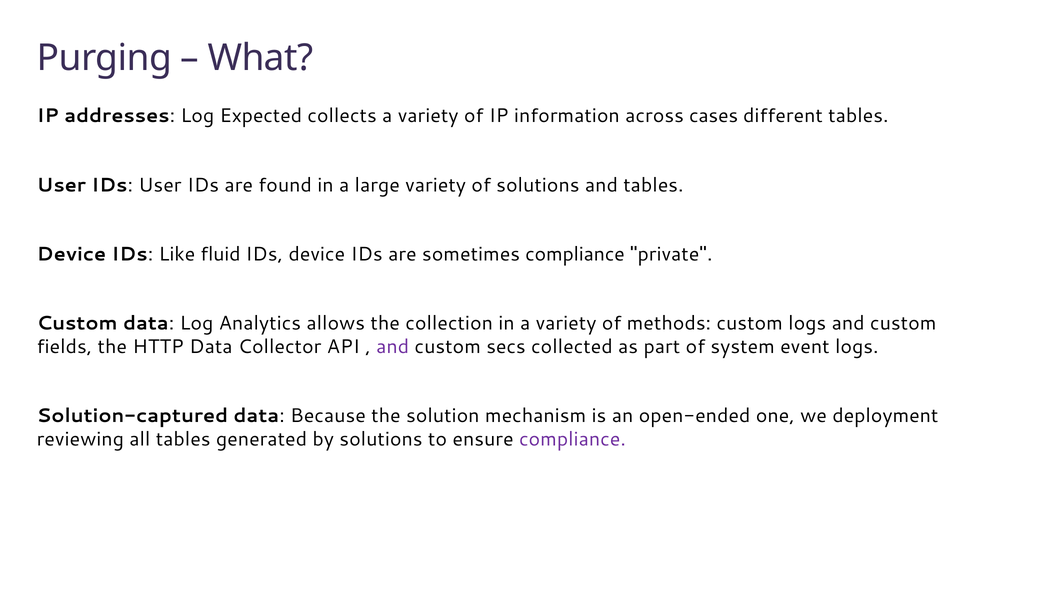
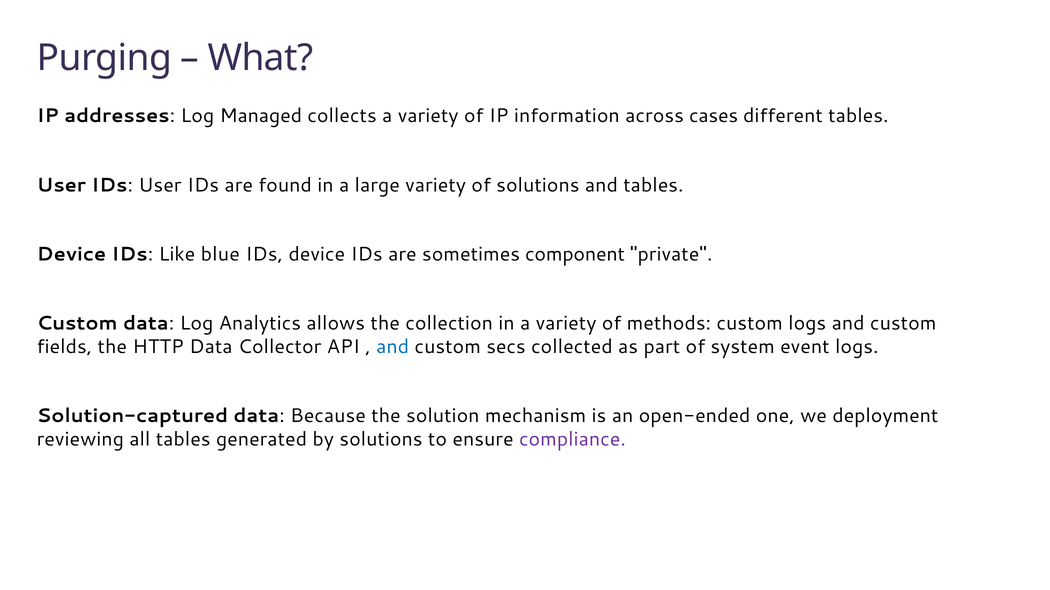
Expected: Expected -> Managed
fluid: fluid -> blue
sometimes compliance: compliance -> component
and at (393, 347) colour: purple -> blue
